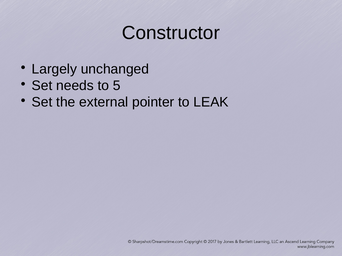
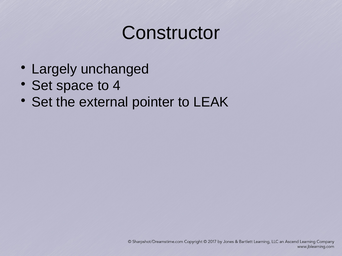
needs: needs -> space
5: 5 -> 4
